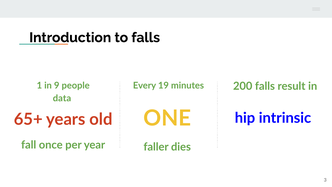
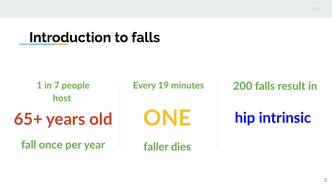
9: 9 -> 7
data: data -> host
